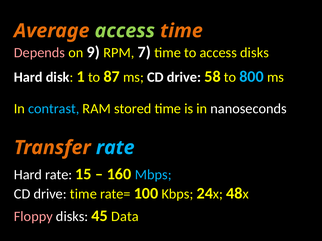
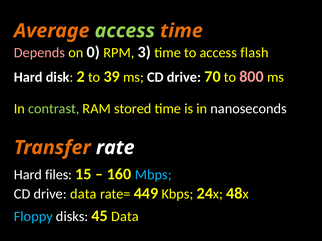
9: 9 -> 0
7: 7 -> 3
access disks: disks -> flash
1: 1 -> 2
87: 87 -> 39
58: 58 -> 70
800 colour: light blue -> pink
contrast colour: light blue -> light green
rate at (115, 148) colour: light blue -> white
Hard rate: rate -> files
drive time: time -> data
100: 100 -> 449
Floppy colour: pink -> light blue
